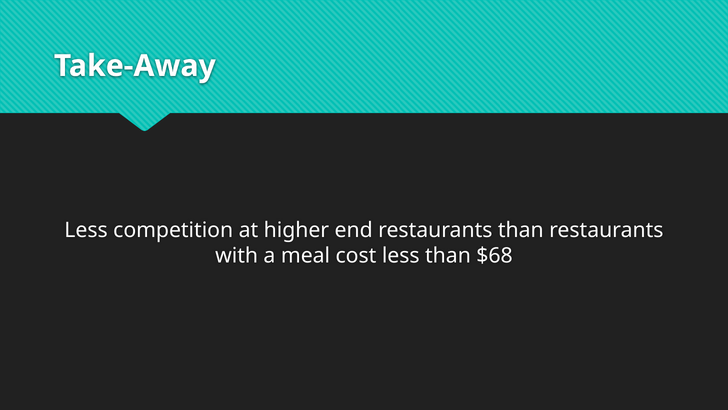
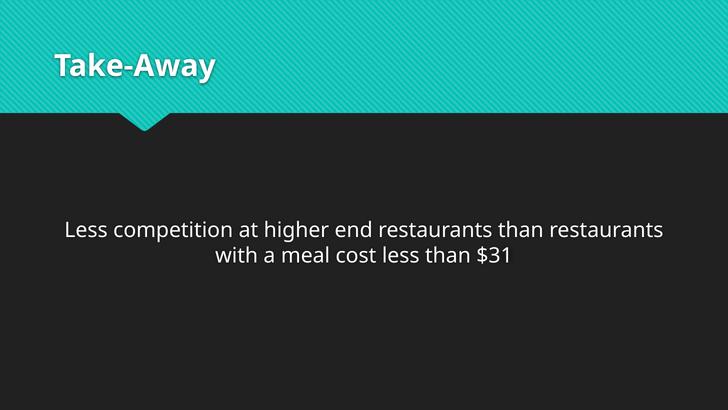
$68: $68 -> $31
